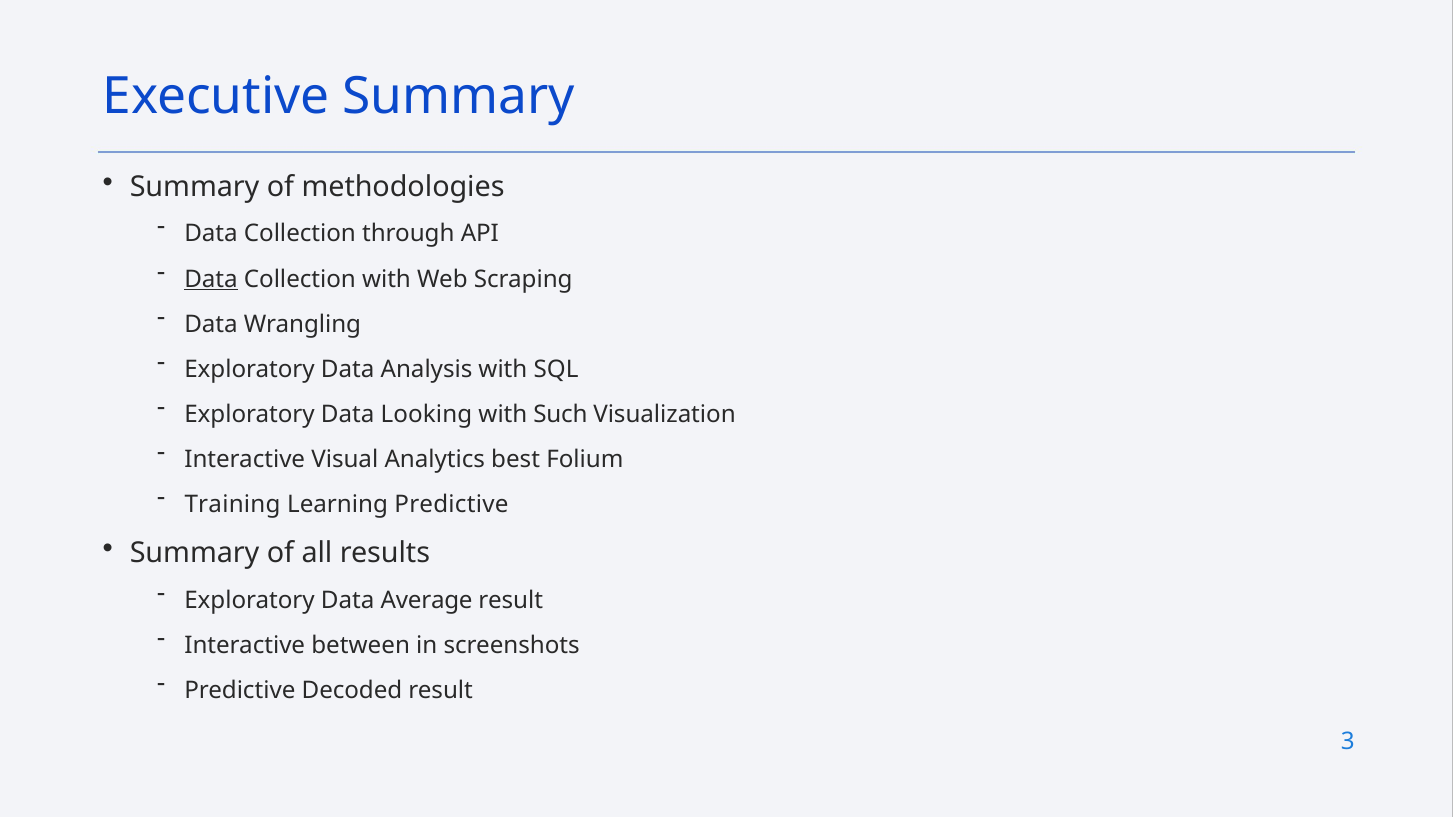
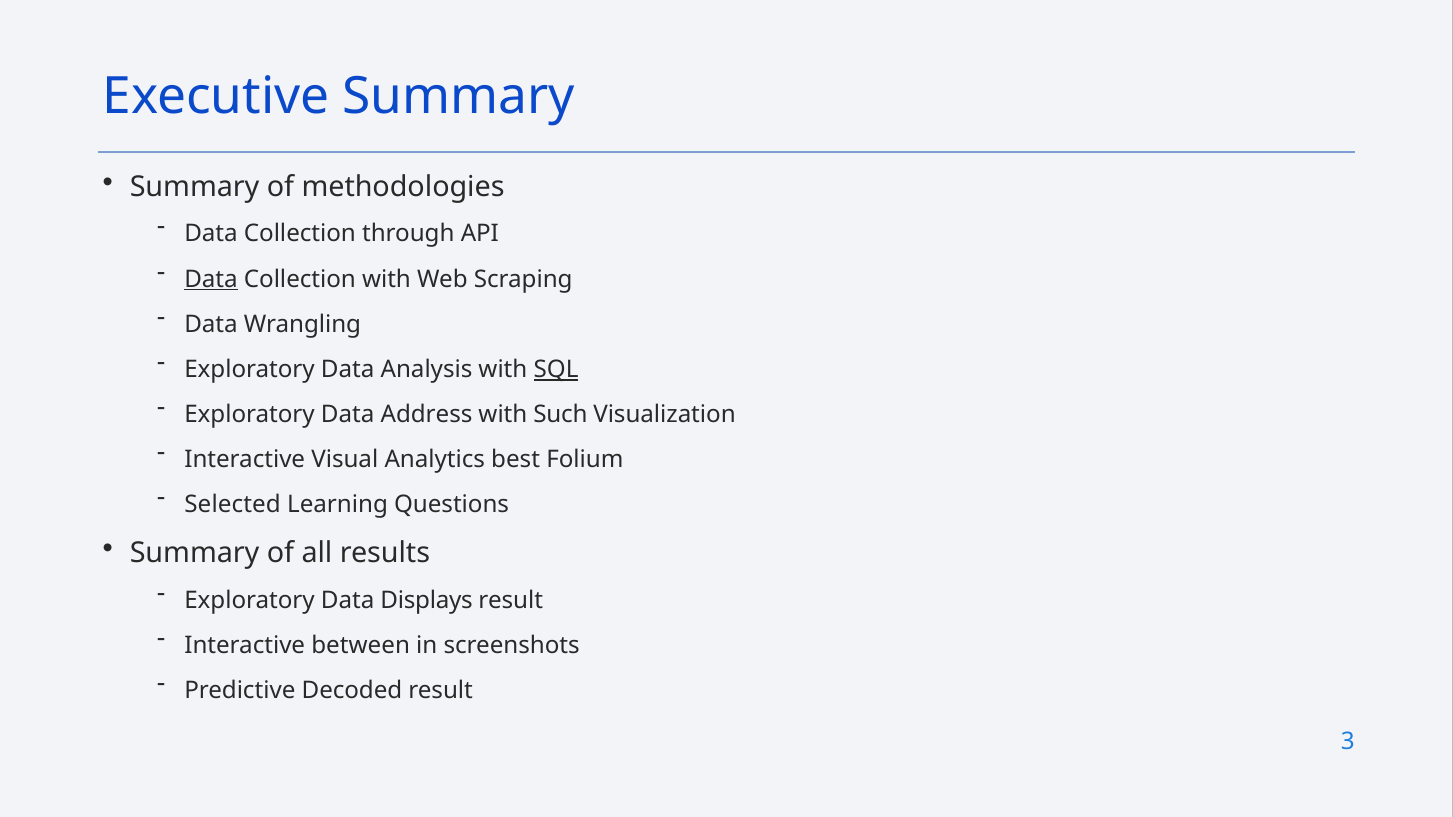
SQL underline: none -> present
Looking: Looking -> Address
Training: Training -> Selected
Learning Predictive: Predictive -> Questions
Average: Average -> Displays
